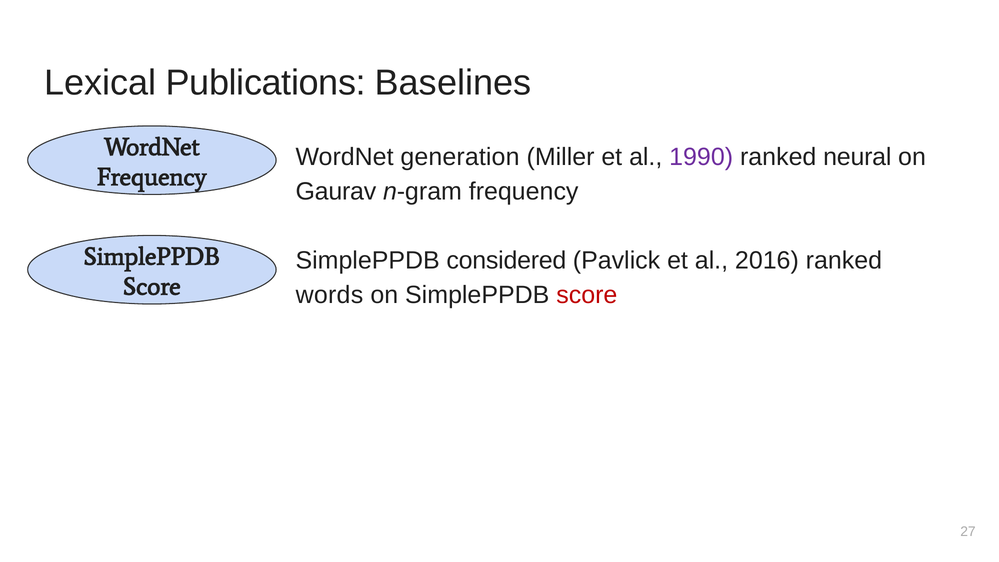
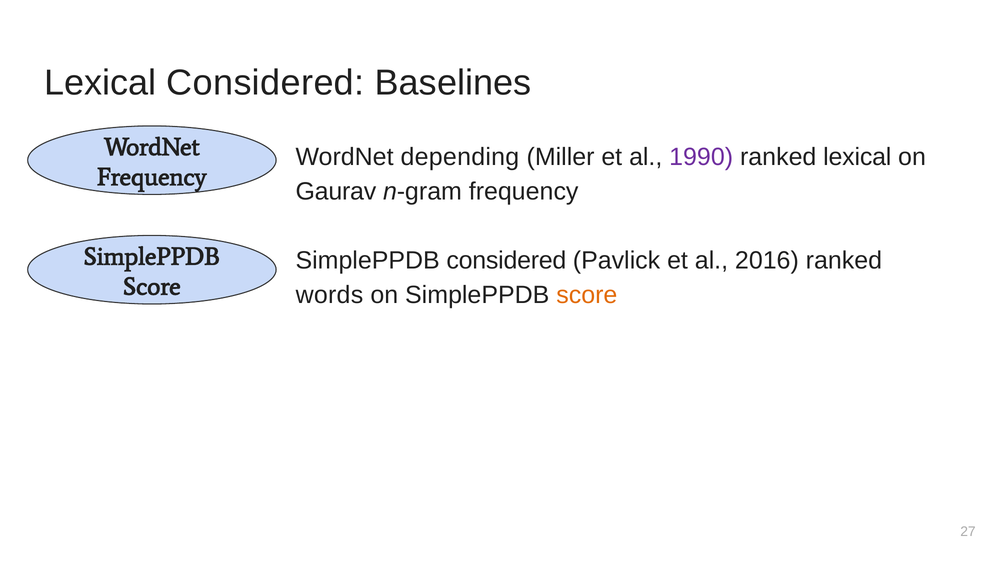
Lexical Publications: Publications -> Considered
generation: generation -> depending
ranked neural: neural -> lexical
score at (587, 295) colour: red -> orange
